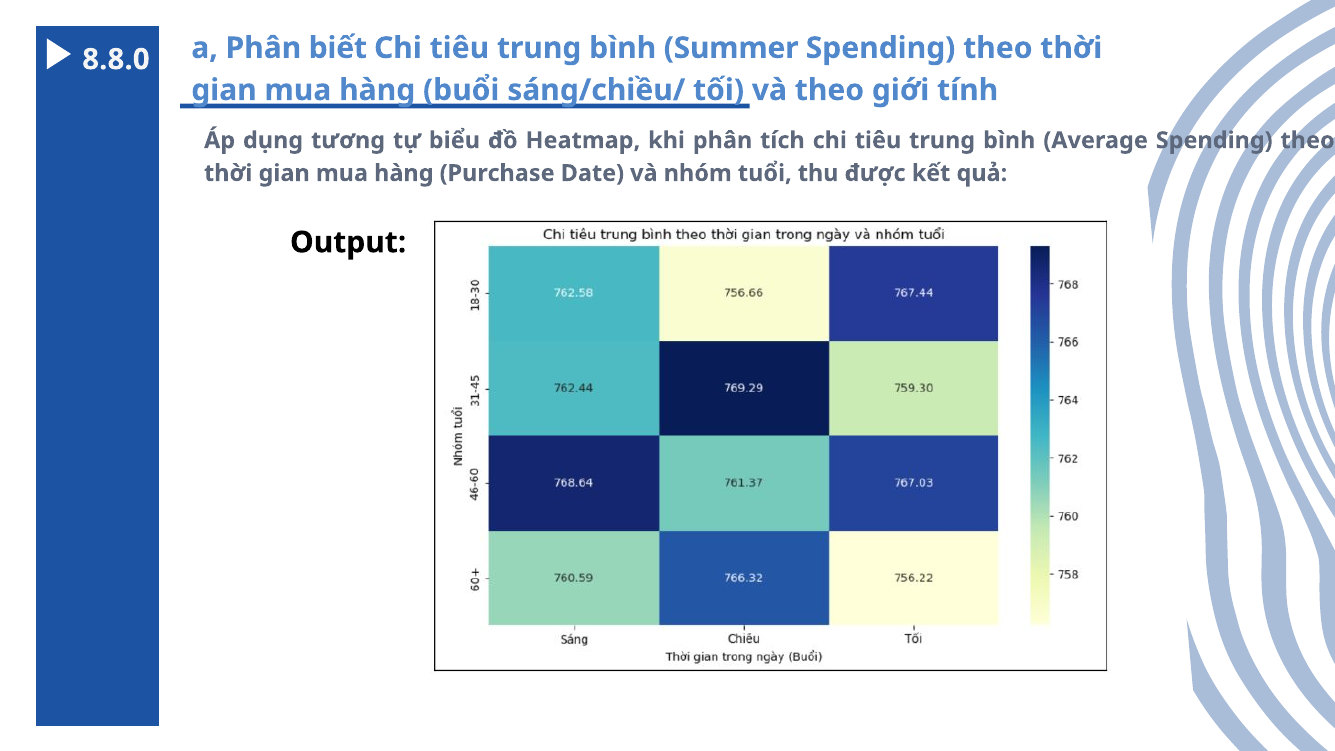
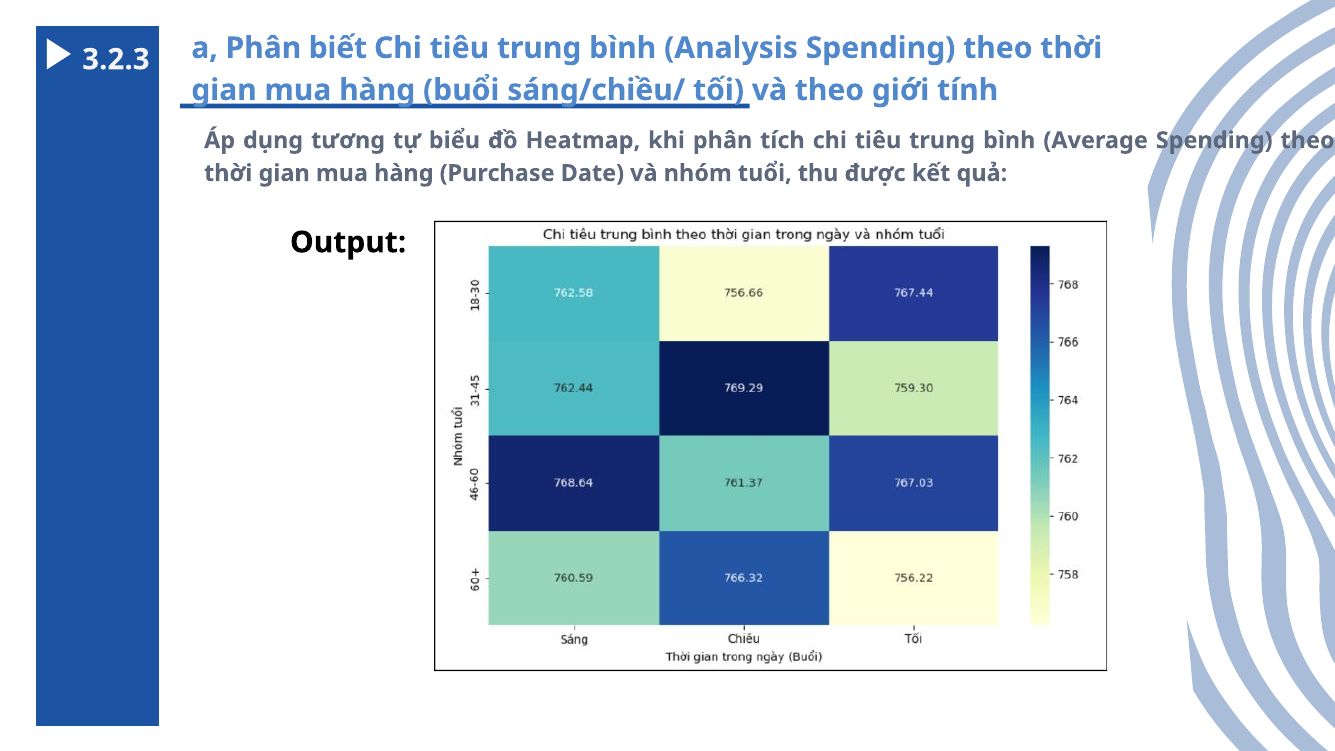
Summer: Summer -> Analysis
8.8.0: 8.8.0 -> 3.2.3
